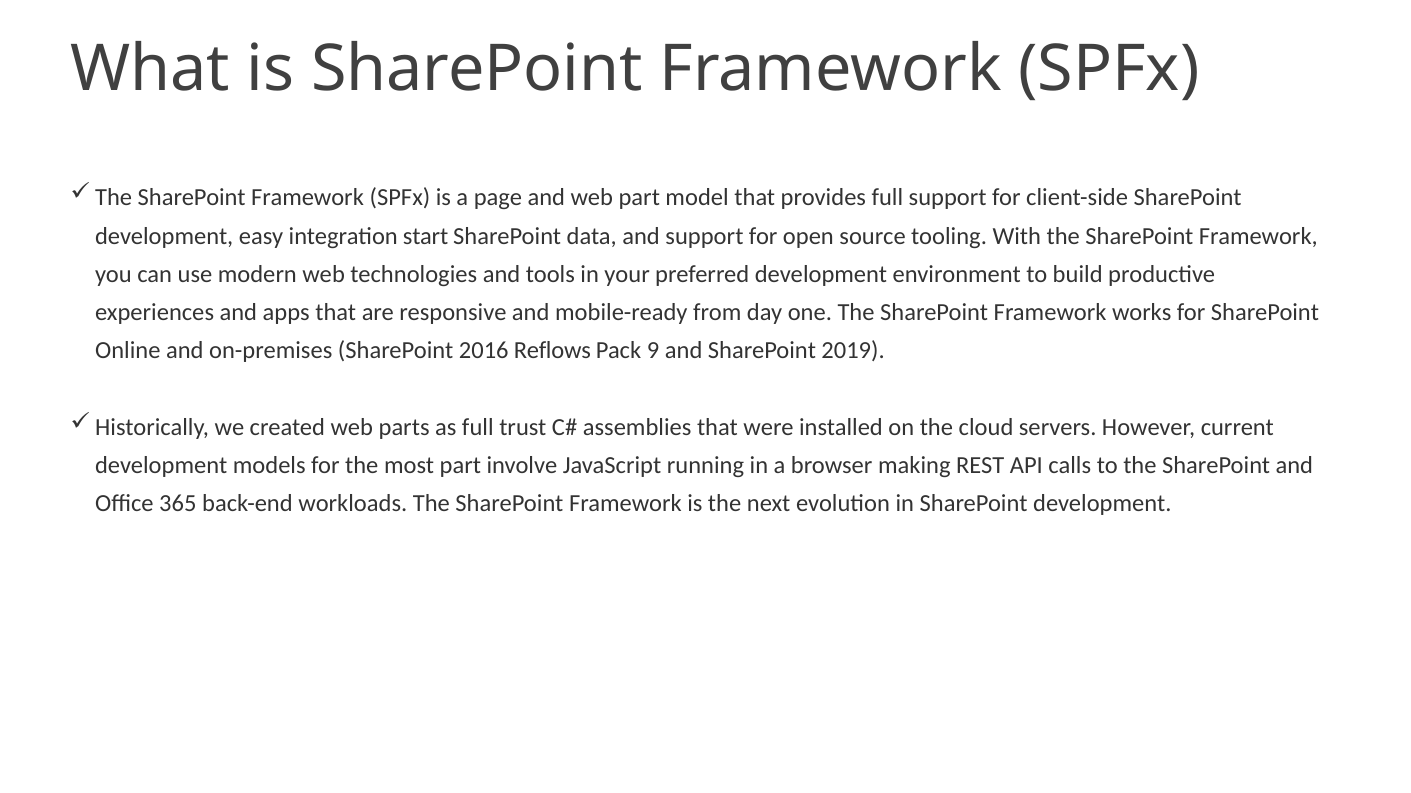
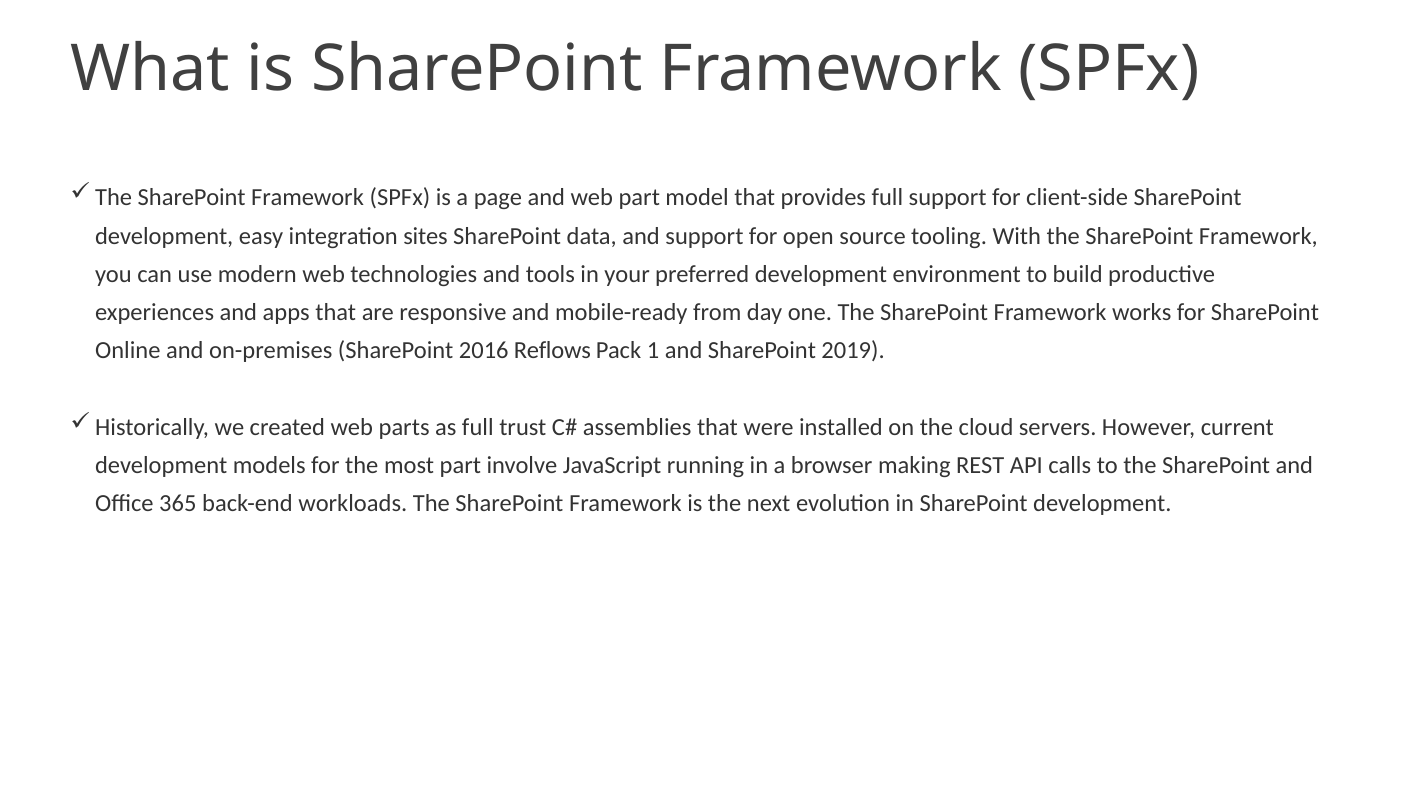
start: start -> sites
9: 9 -> 1
